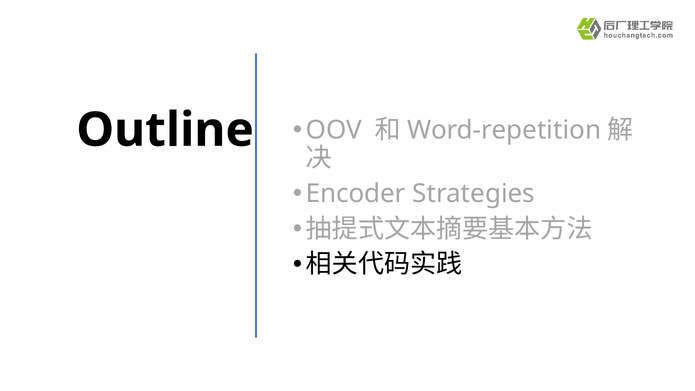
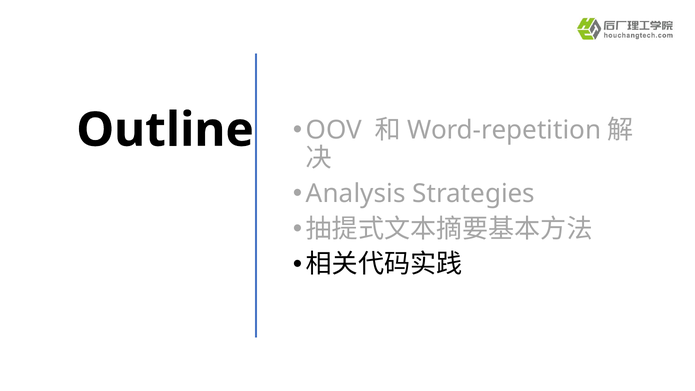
Encoder: Encoder -> Analysis
